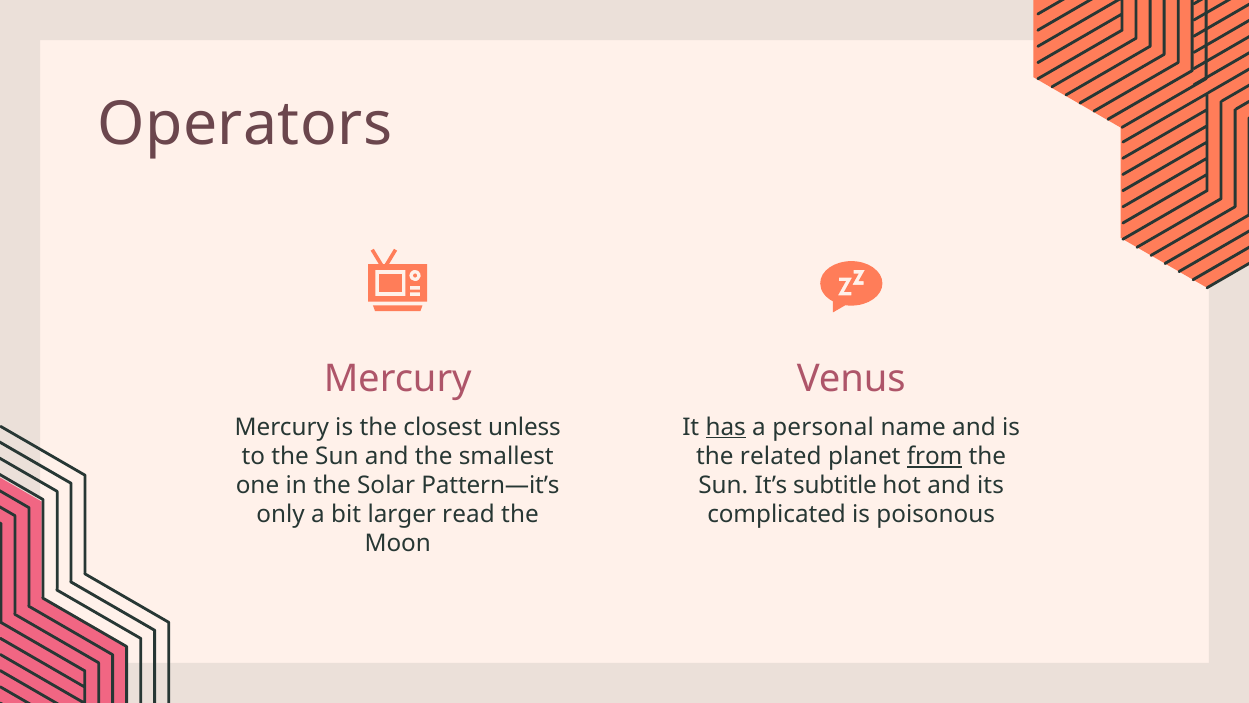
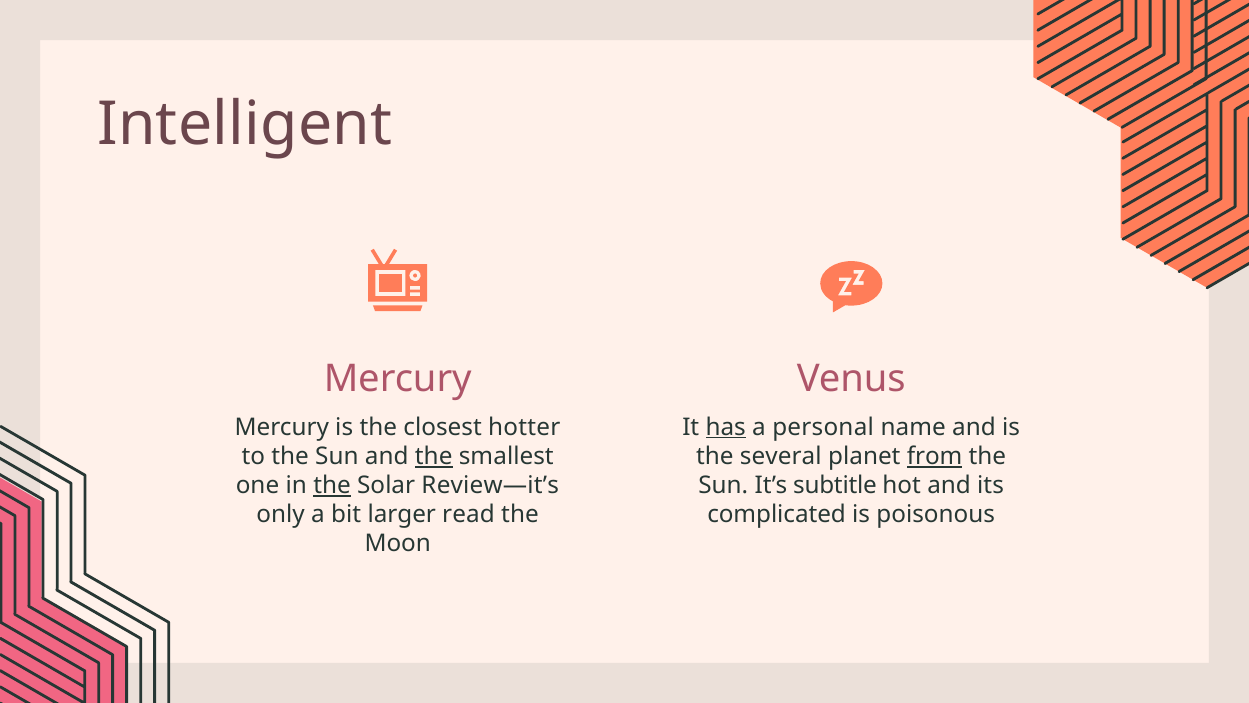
Operators: Operators -> Intelligent
unless: unless -> hotter
the at (434, 456) underline: none -> present
related: related -> several
the at (332, 485) underline: none -> present
Pattern—it’s: Pattern—it’s -> Review—it’s
